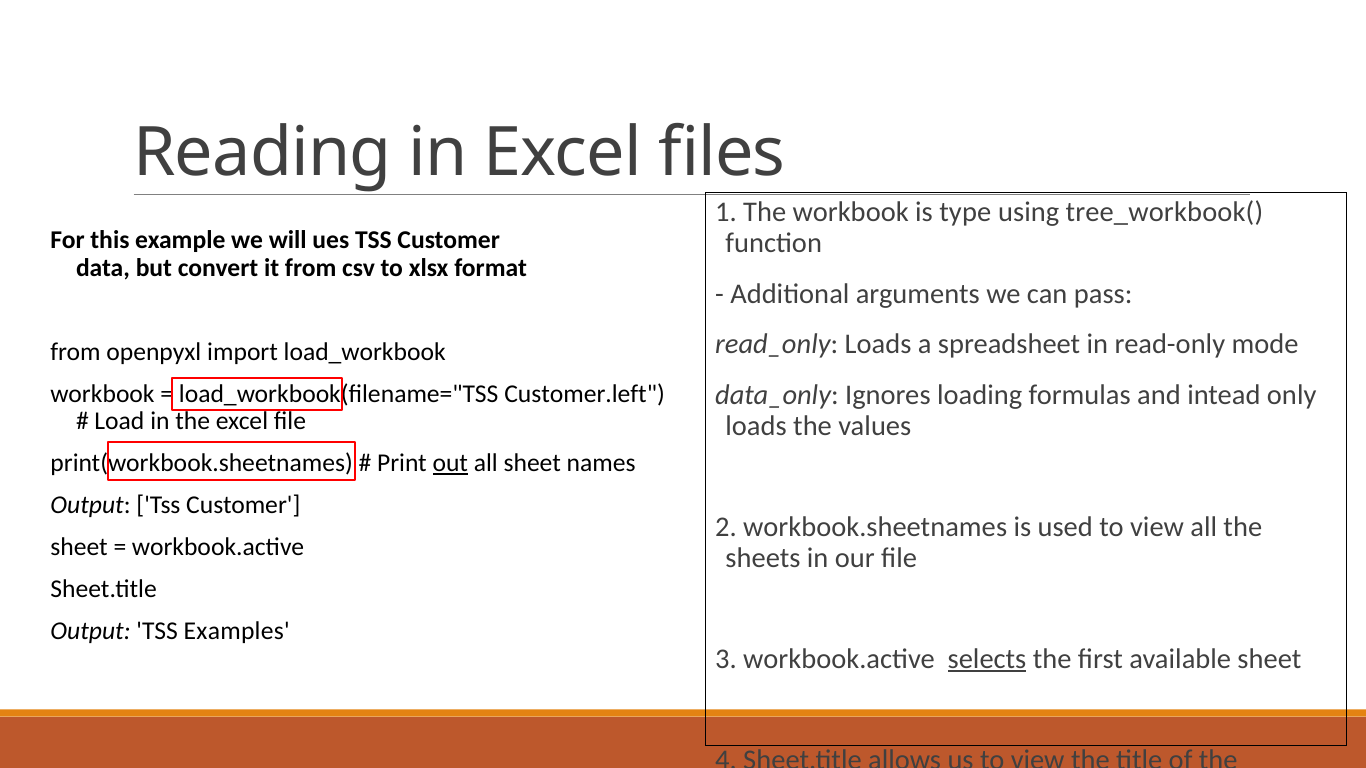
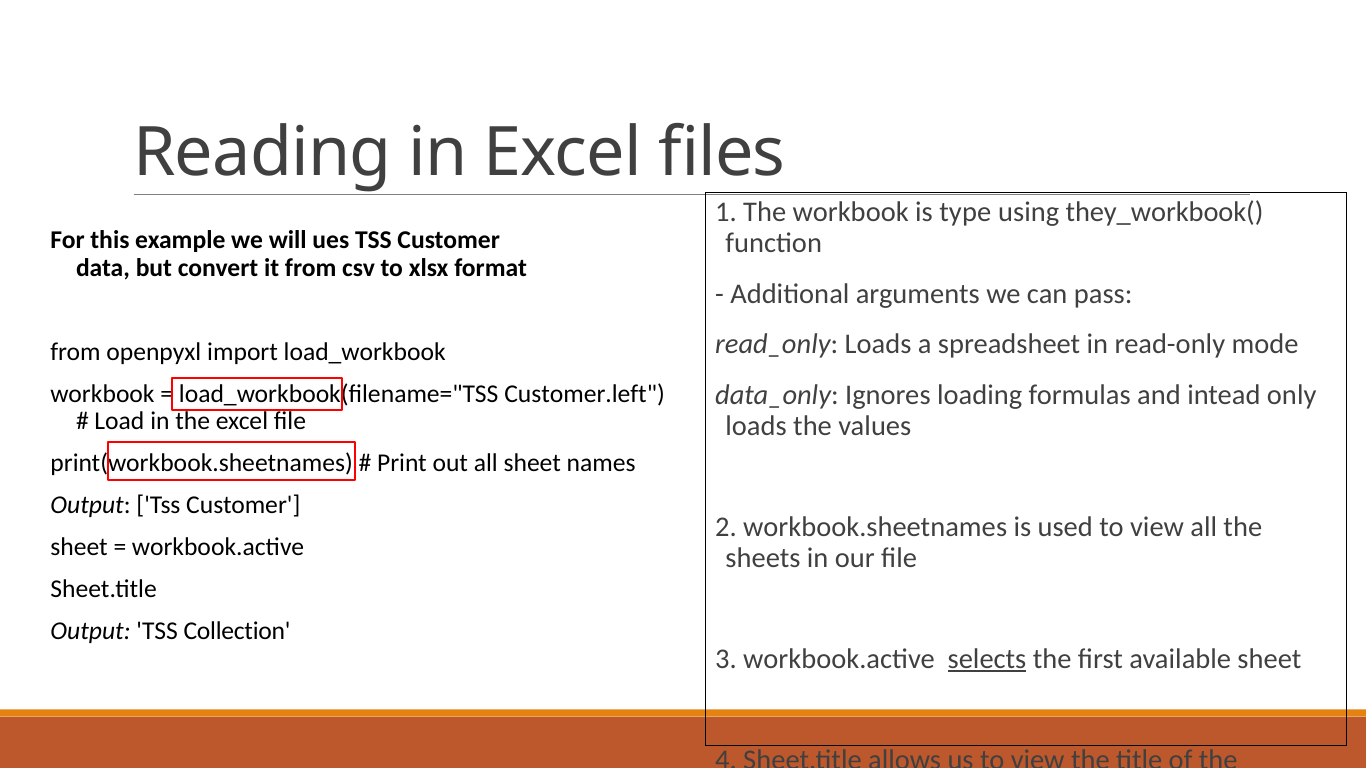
tree_workbook(: tree_workbook( -> they_workbook(
out underline: present -> none
Examples: Examples -> Collection
